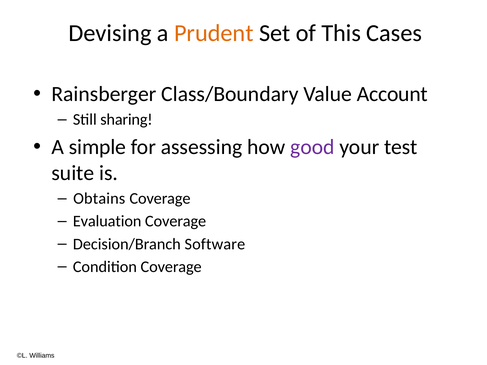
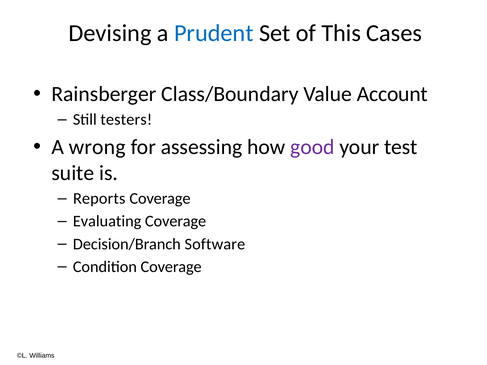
Prudent colour: orange -> blue
sharing: sharing -> testers
simple: simple -> wrong
Obtains: Obtains -> Reports
Evaluation: Evaluation -> Evaluating
